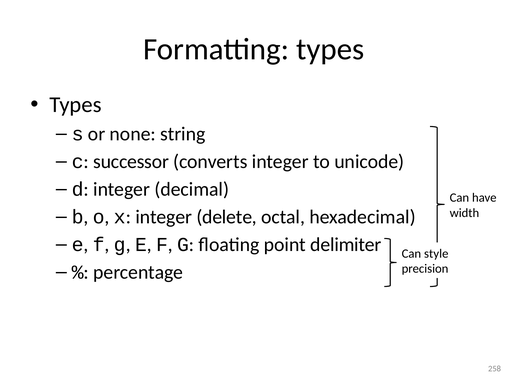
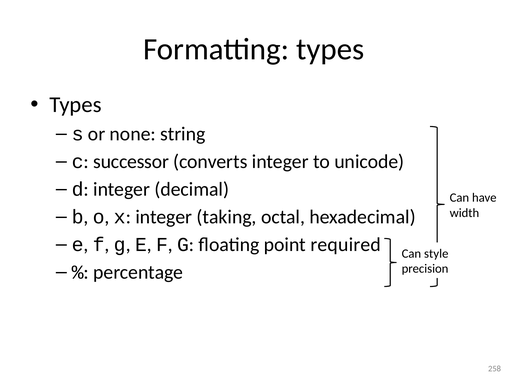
delete: delete -> taking
delimiter: delimiter -> required
